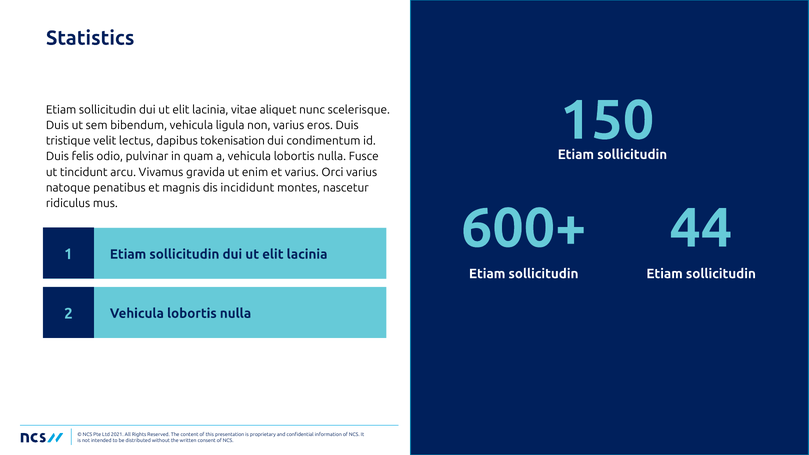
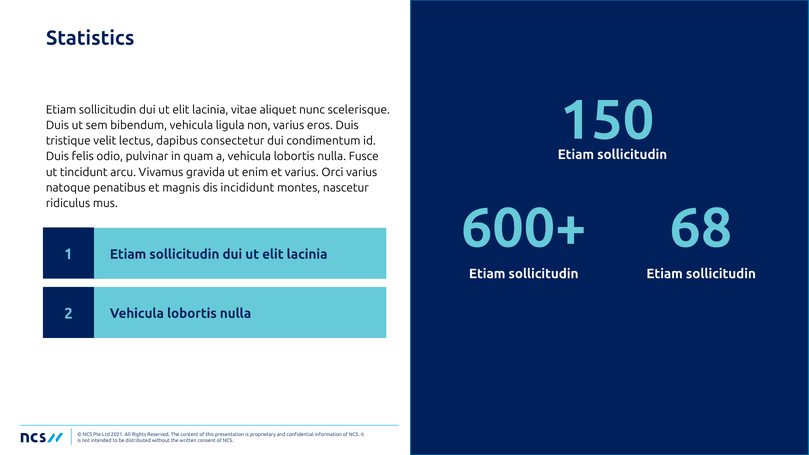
tokenisation: tokenisation -> consectetur
44: 44 -> 68
